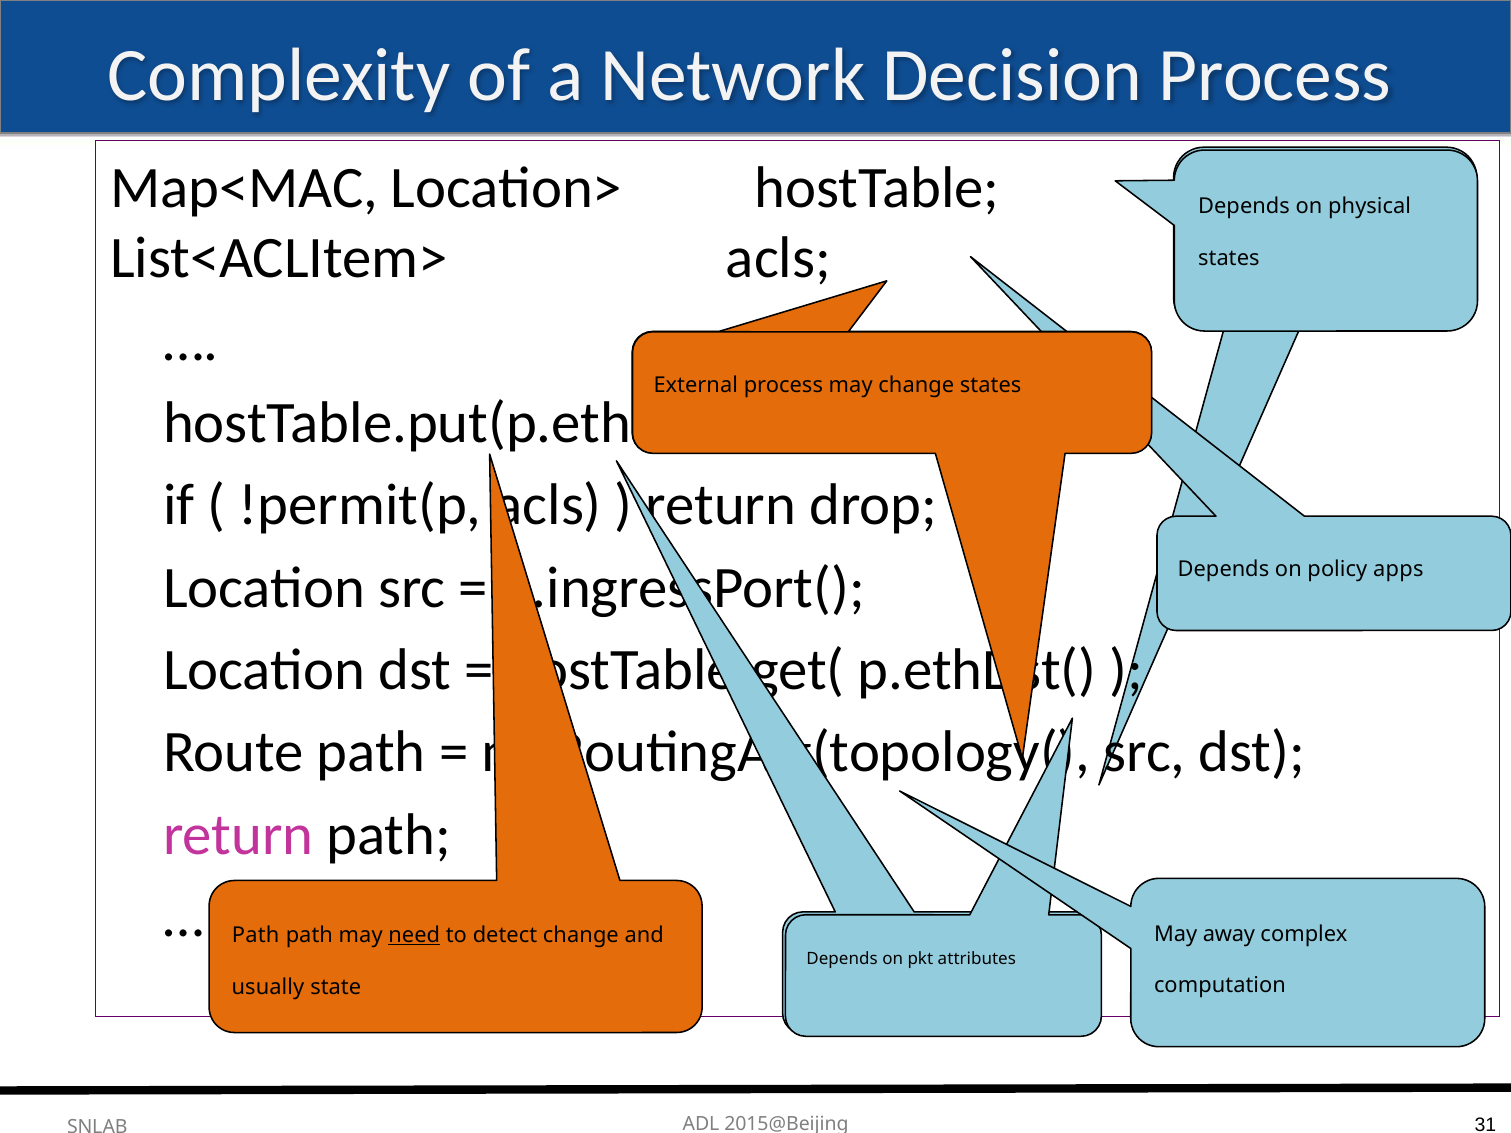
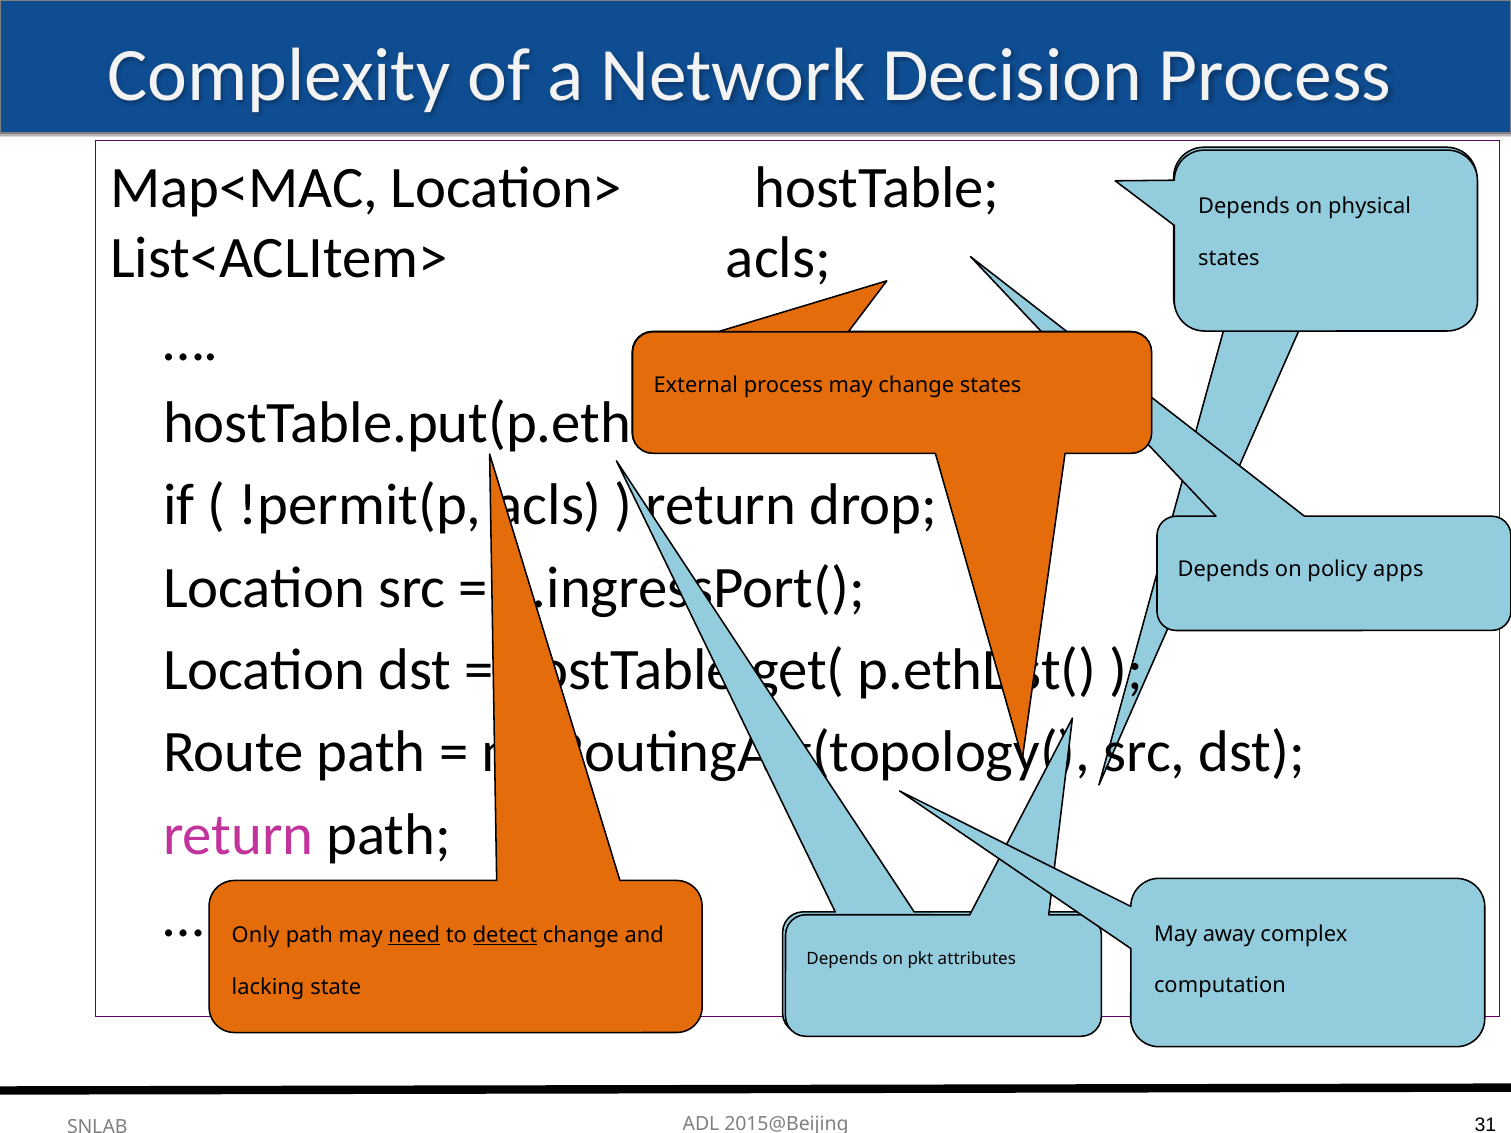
Path at (256, 936): Path -> Only
detect underline: none -> present
usually: usually -> lacking
